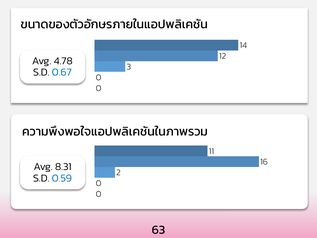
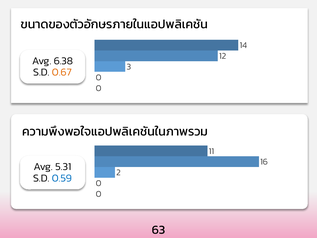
4.78: 4.78 -> 6.38
0.67 colour: blue -> orange
8.31: 8.31 -> 5.31
